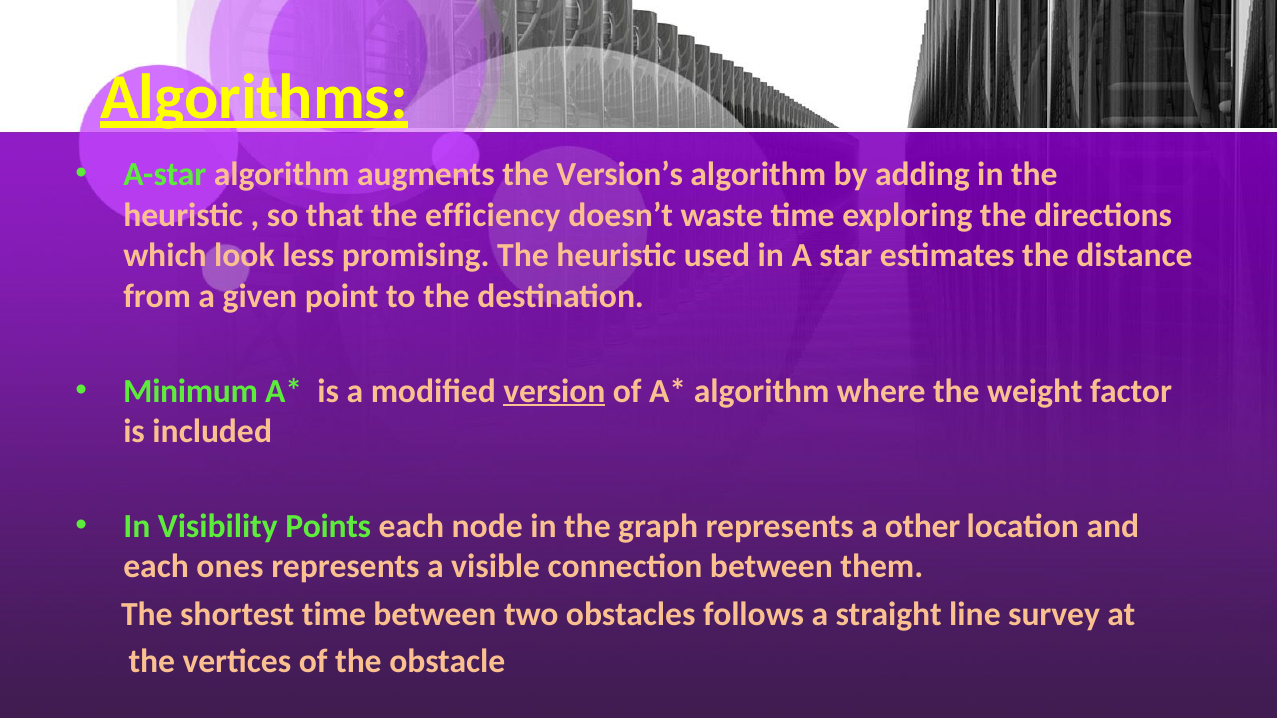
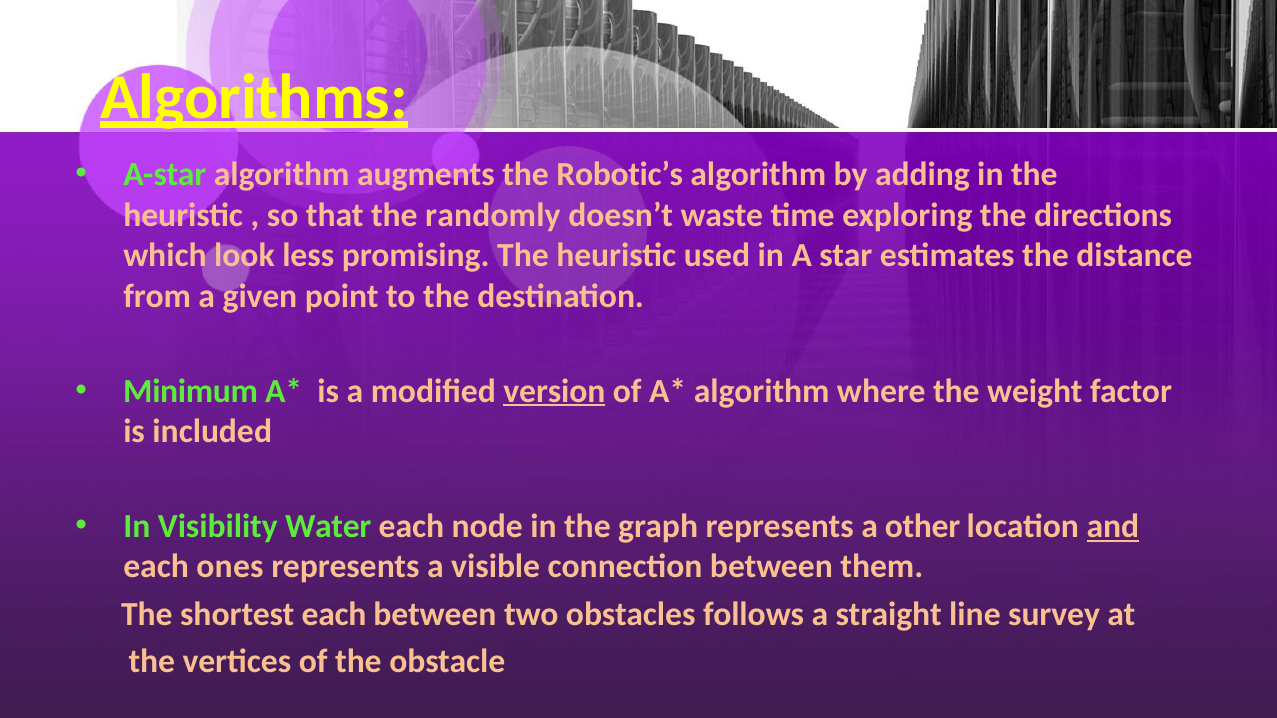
Version’s: Version’s -> Robotic’s
efficiency: efficiency -> randomly
Points: Points -> Water
and underline: none -> present
shortest time: time -> each
